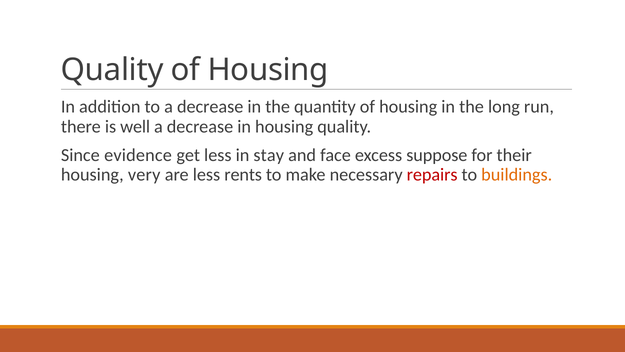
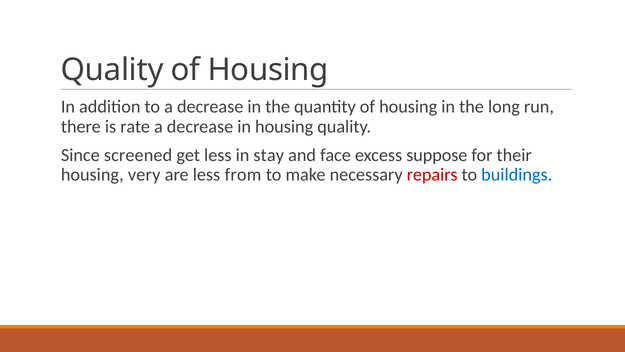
well: well -> rate
evidence: evidence -> screened
rents: rents -> from
buildings colour: orange -> blue
